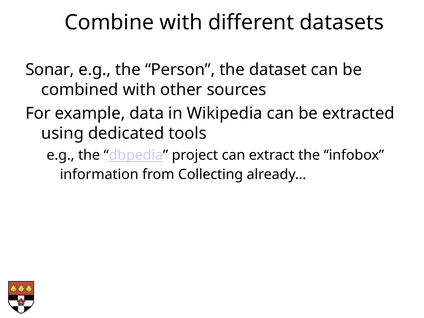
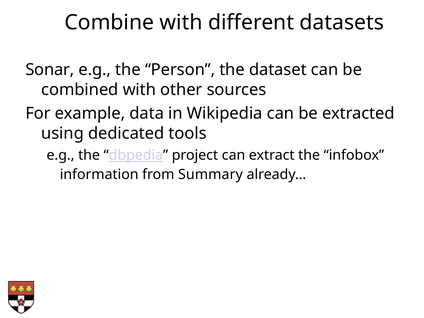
Collecting: Collecting -> Summary
